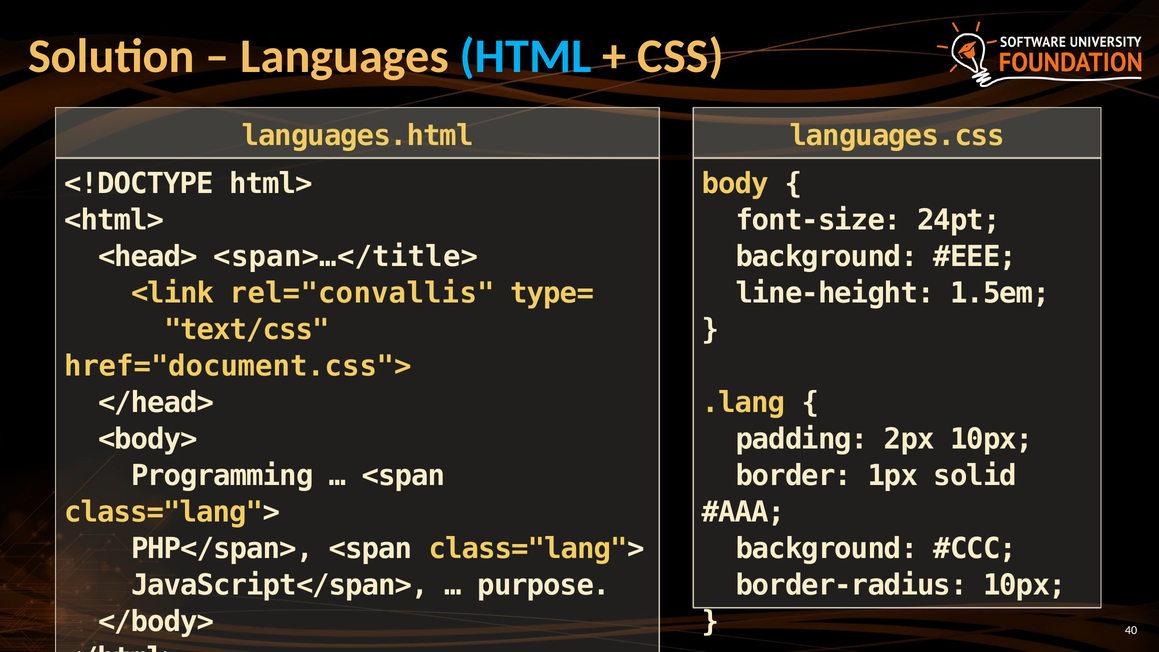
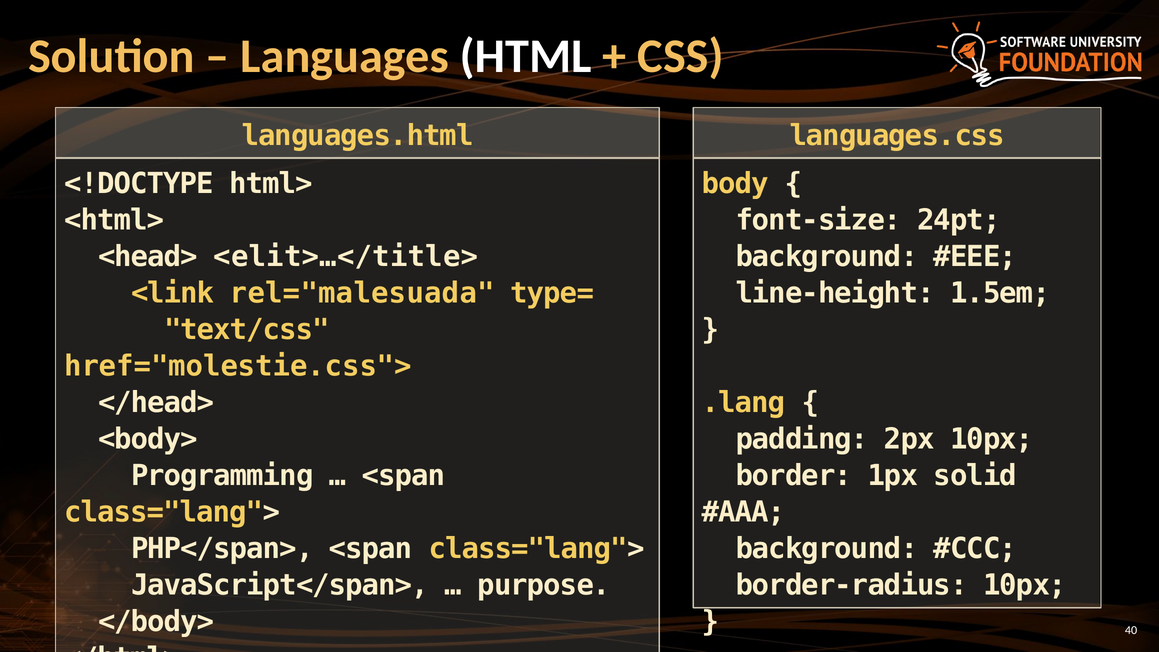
HTML colour: light blue -> white
<span>…</title>: <span>…</title> -> <elit>…</title>
rel="convallis: rel="convallis -> rel="malesuada
href="document.css">: href="document.css"> -> href="molestie.css">
